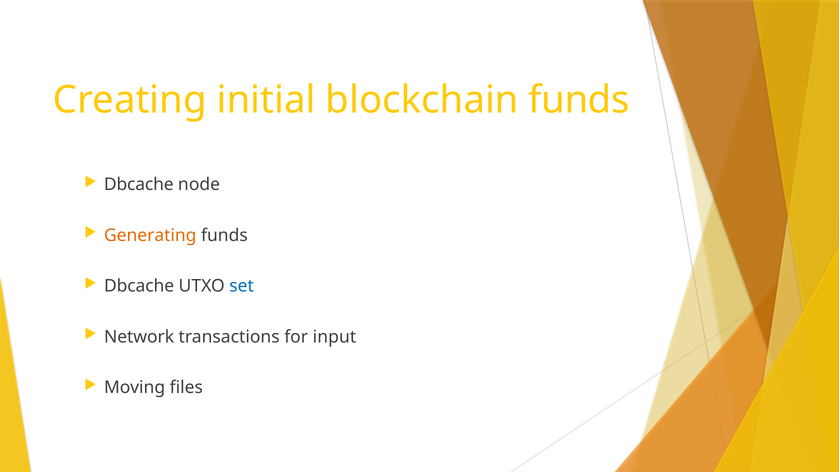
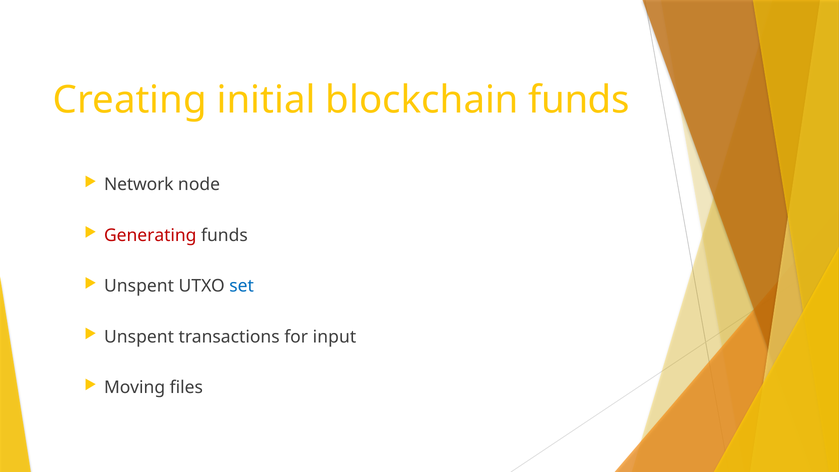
Dbcache at (139, 185): Dbcache -> Network
Generating colour: orange -> red
Dbcache at (139, 286): Dbcache -> Unspent
Network at (139, 337): Network -> Unspent
